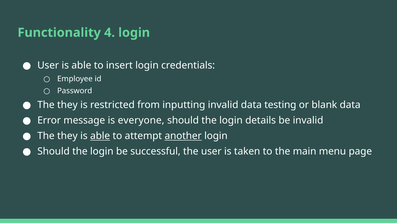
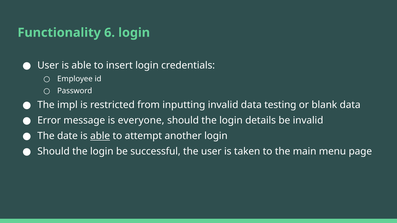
4: 4 -> 6
they at (67, 105): they -> impl
they at (67, 136): they -> date
another underline: present -> none
